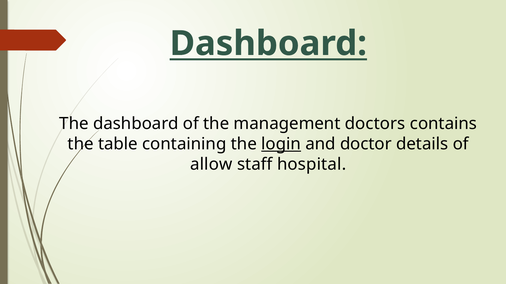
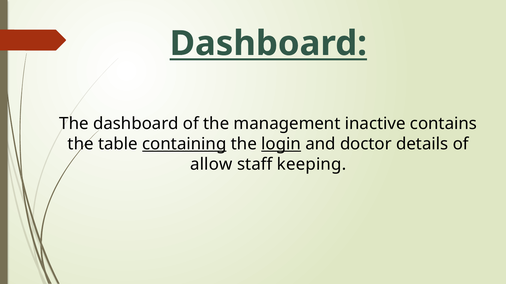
doctors: doctors -> inactive
containing underline: none -> present
hospital: hospital -> keeping
